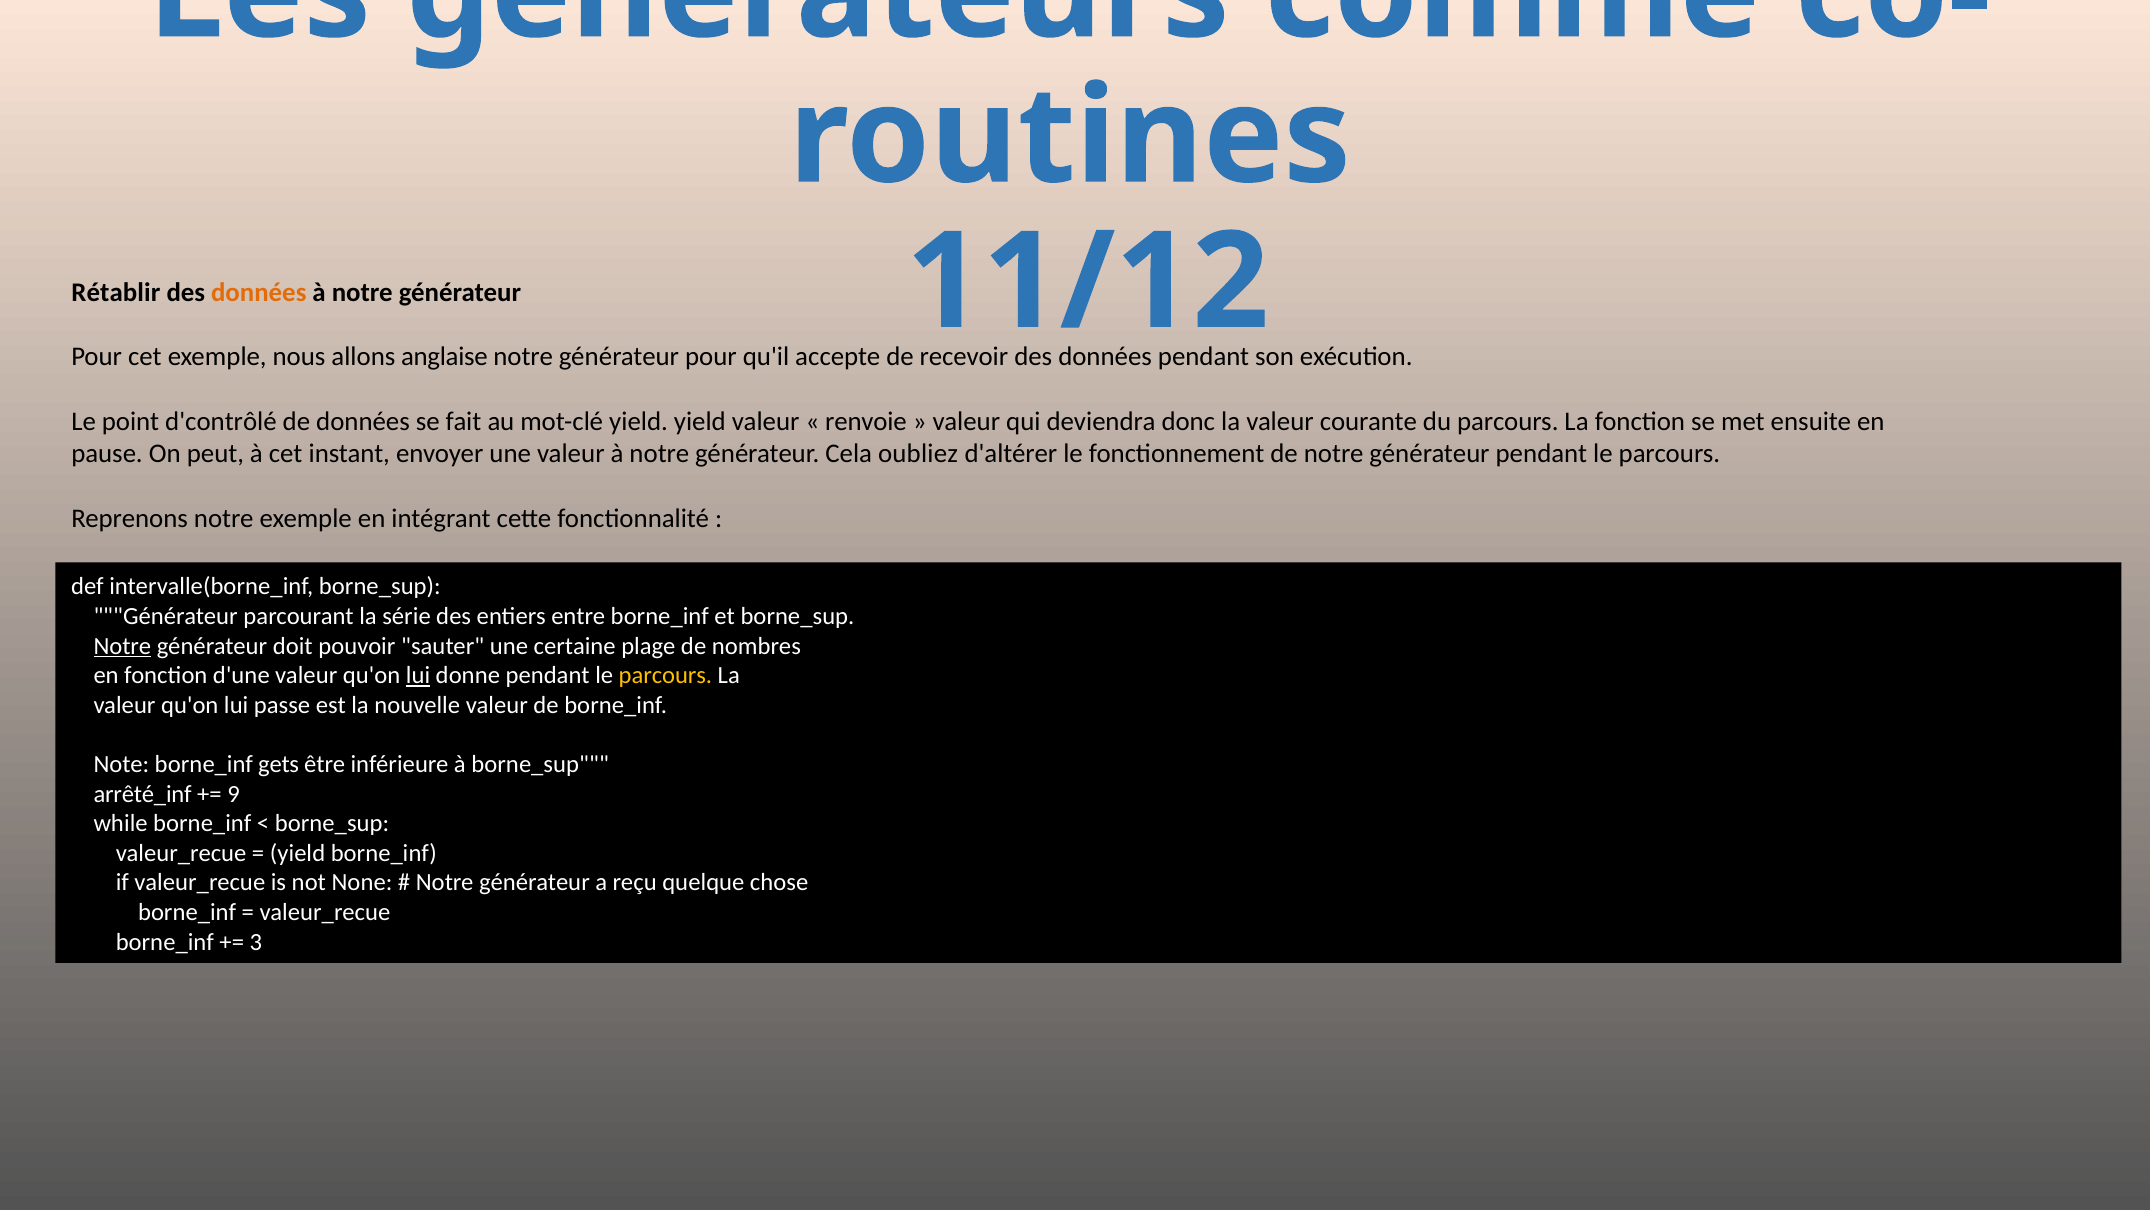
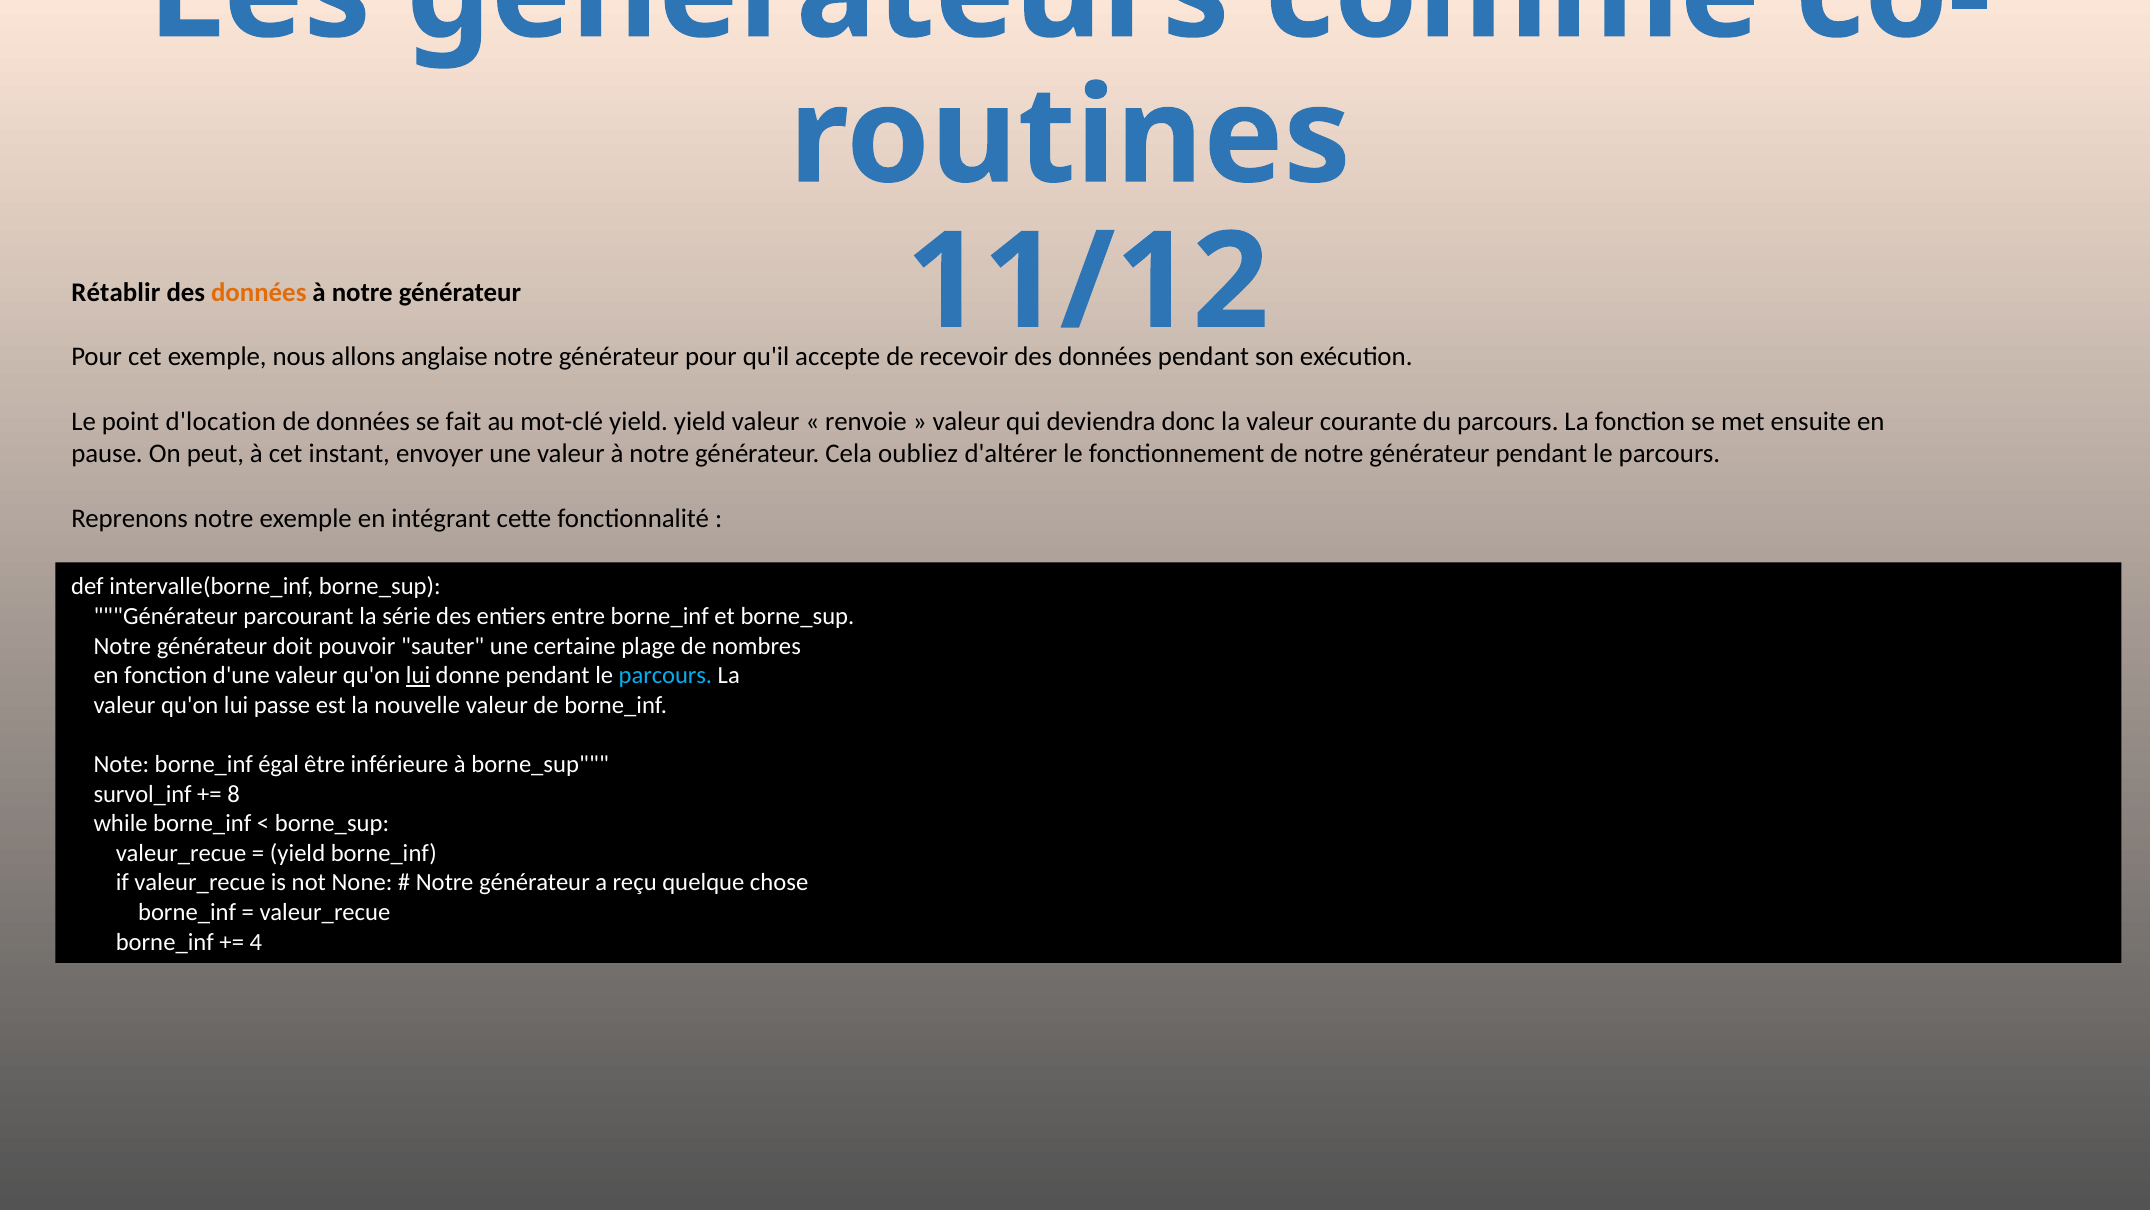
d'contrôlé: d'contrôlé -> d'location
Notre at (122, 646) underline: present -> none
parcours at (665, 675) colour: yellow -> light blue
gets: gets -> égal
arrêté_inf: arrêté_inf -> survol_inf
9: 9 -> 8
3: 3 -> 4
